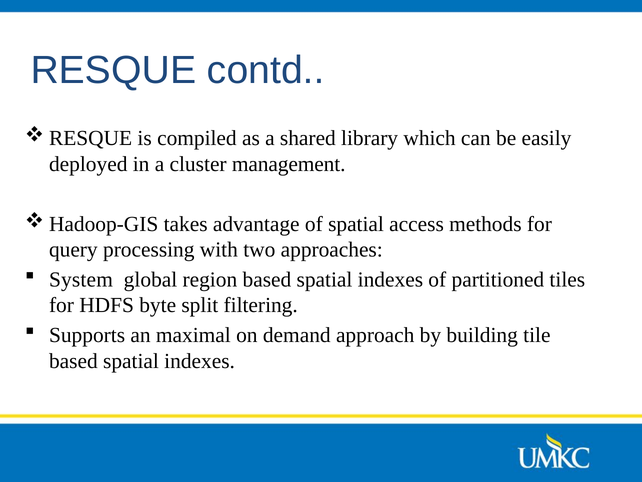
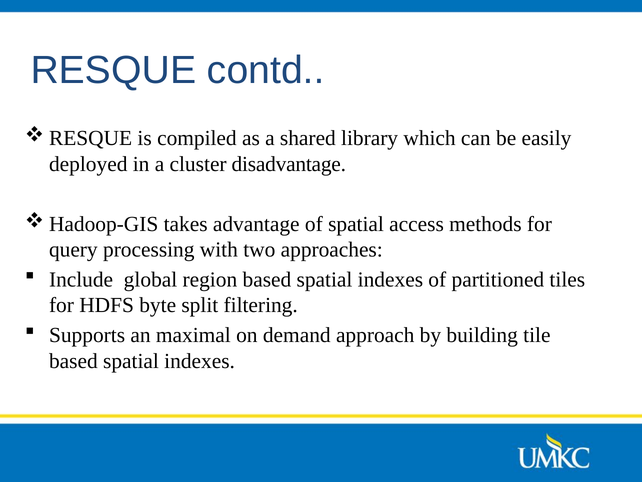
management: management -> disadvantage
System: System -> Include
